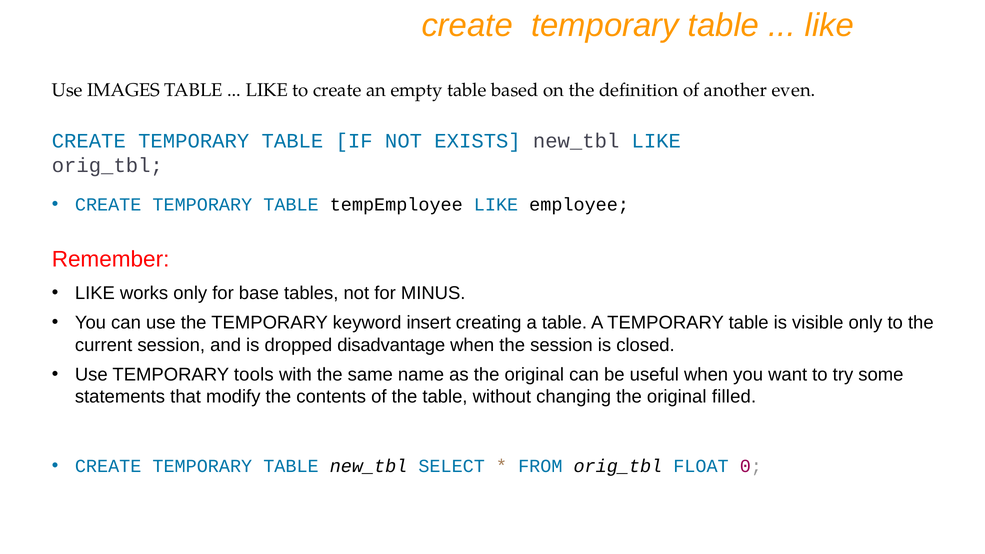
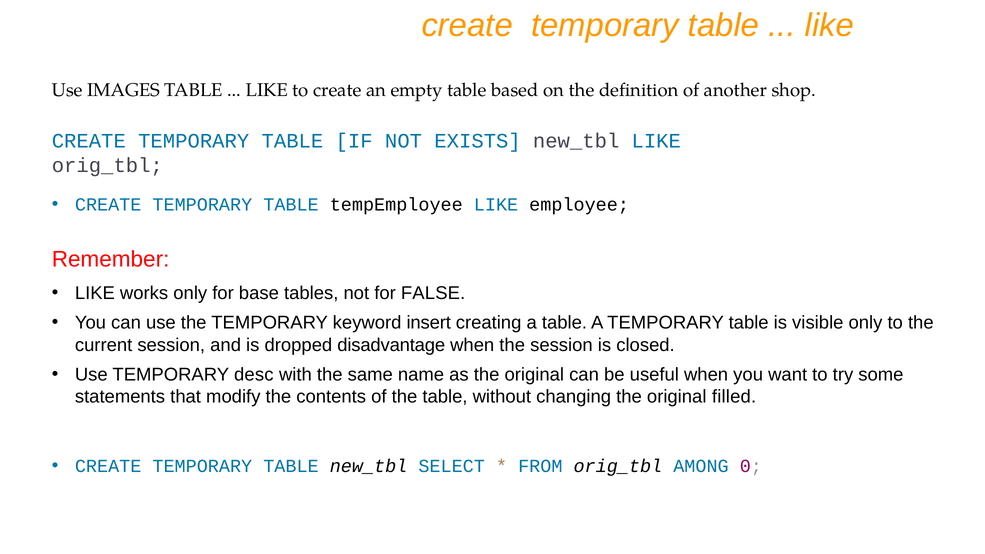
even: even -> shop
MINUS: MINUS -> FALSE
tools: tools -> desc
FLOAT: FLOAT -> AMONG
